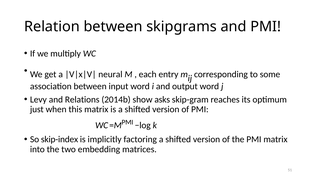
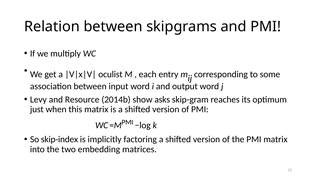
neural: neural -> oculist
Relations: Relations -> Resource
